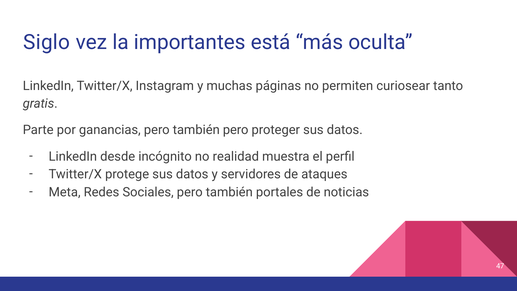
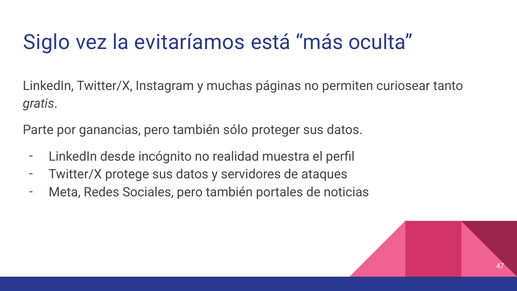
importantes: importantes -> evitaríamos
también pero: pero -> sólo
